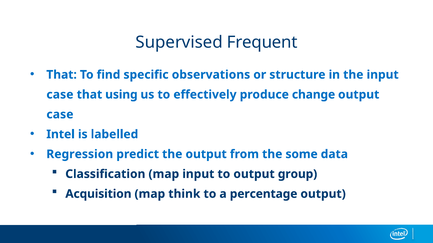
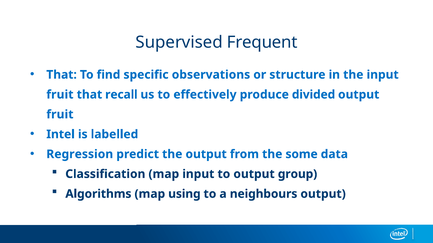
case at (60, 95): case -> fruit
using: using -> recall
change: change -> divided
case at (60, 115): case -> fruit
Acquisition: Acquisition -> Algorithms
think: think -> using
percentage: percentage -> neighbours
